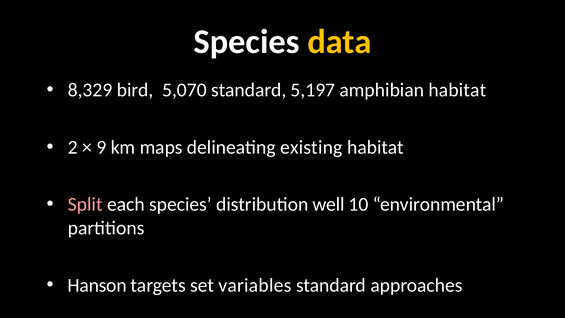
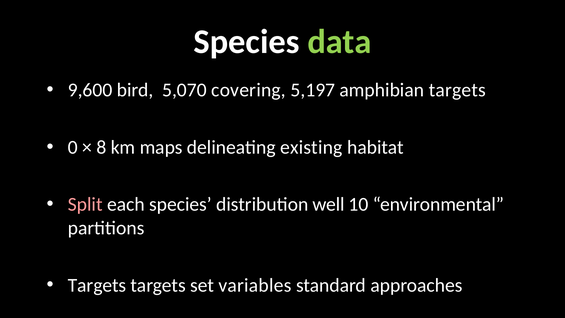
data colour: yellow -> light green
8,329: 8,329 -> 9,600
5,070 standard: standard -> covering
amphibian habitat: habitat -> targets
2: 2 -> 0
9: 9 -> 8
Hanson at (97, 285): Hanson -> Targets
